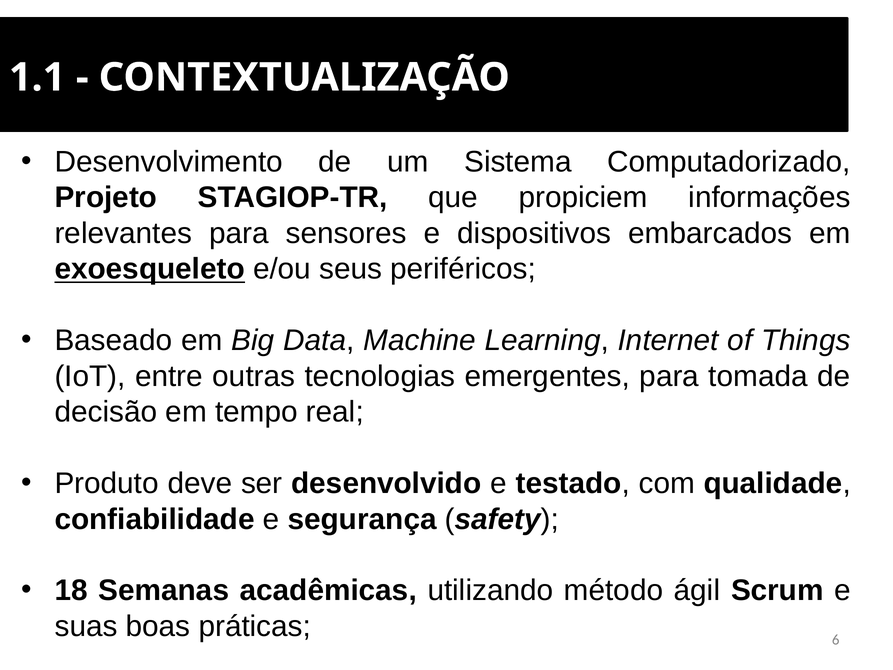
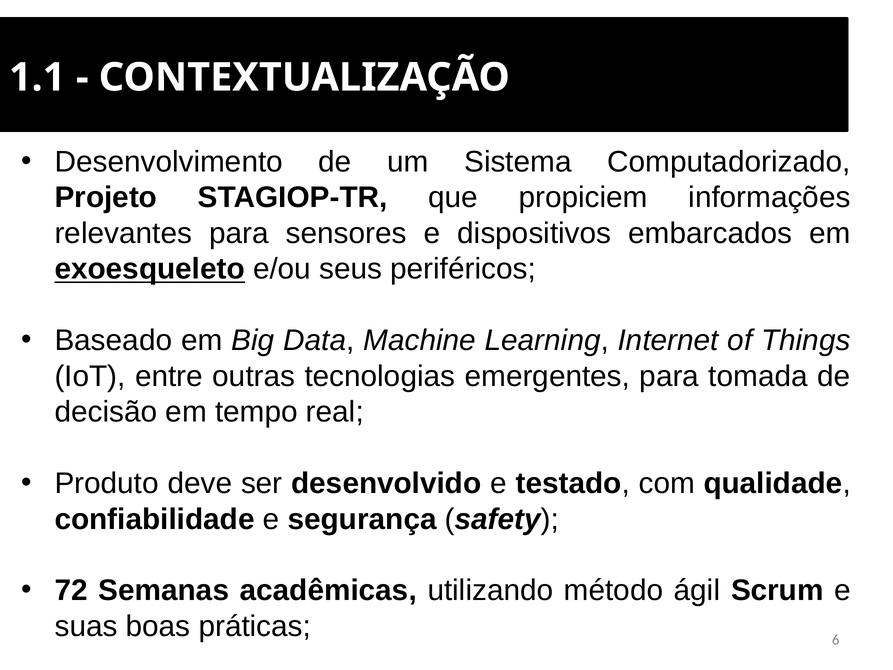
18: 18 -> 72
